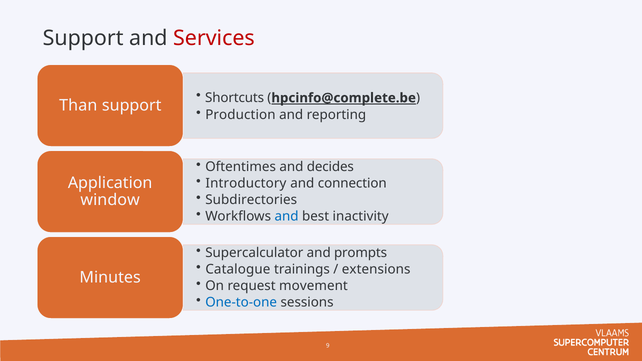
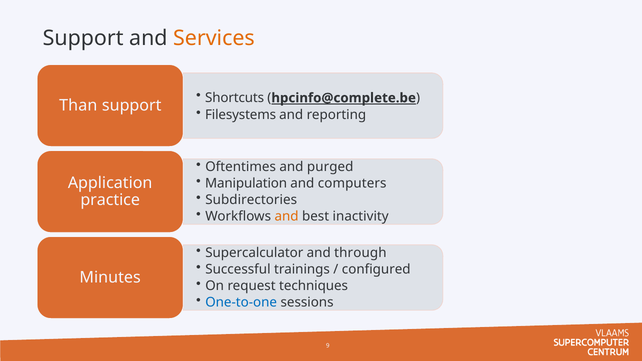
Services colour: red -> orange
Production: Production -> Filesystems
decides: decides -> purged
Introductory: Introductory -> Manipulation
connection: connection -> computers
window: window -> practice
and at (287, 216) colour: blue -> orange
prompts: prompts -> through
Catalogue: Catalogue -> Successful
extensions: extensions -> configured
movement: movement -> techniques
